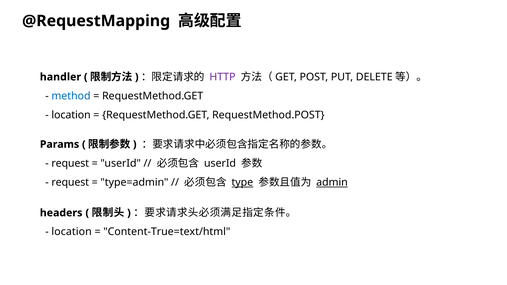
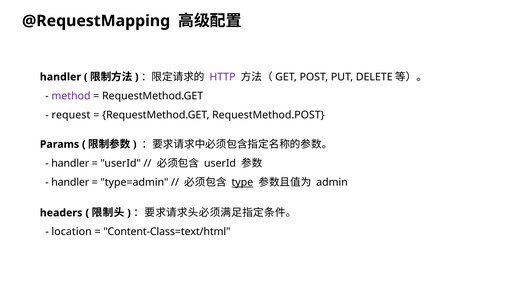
method colour: blue -> purple
location at (71, 115): location -> request
request at (70, 163): request -> handler
request at (70, 182): request -> handler
admin underline: present -> none
Content-True=text/html: Content-True=text/html -> Content-Class=text/html
